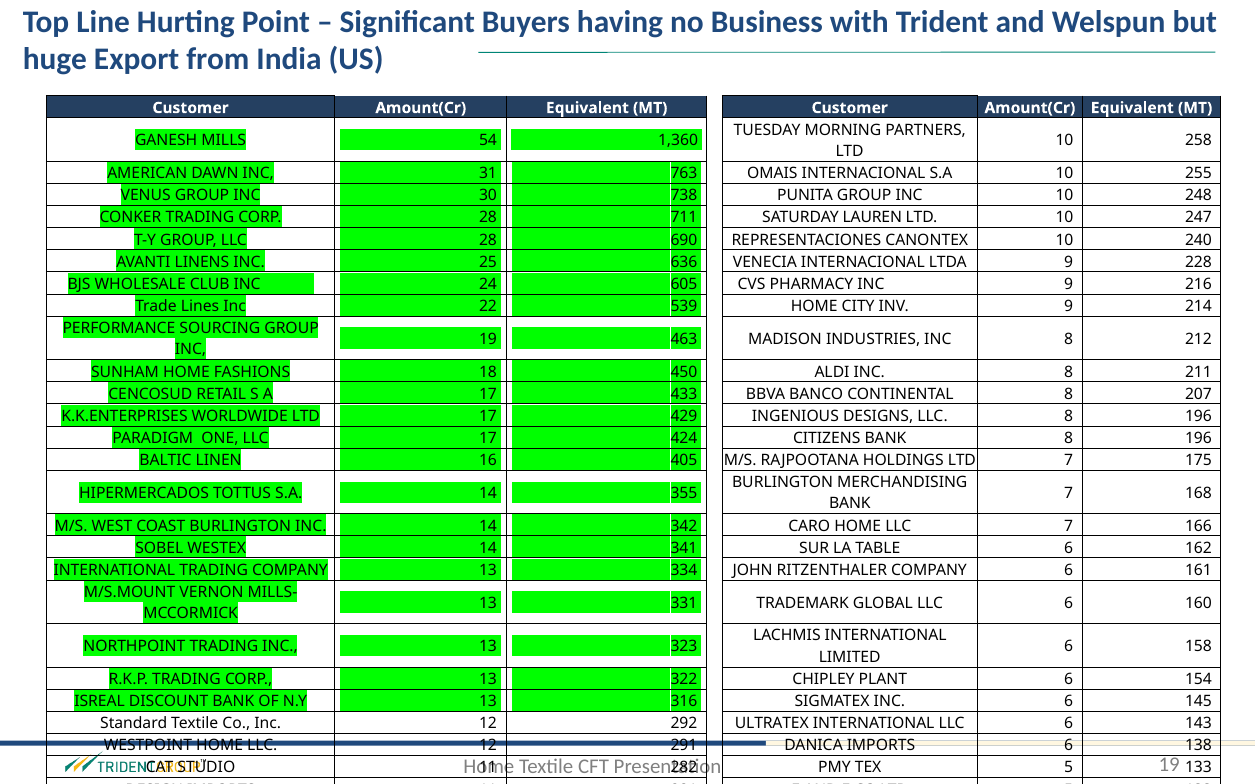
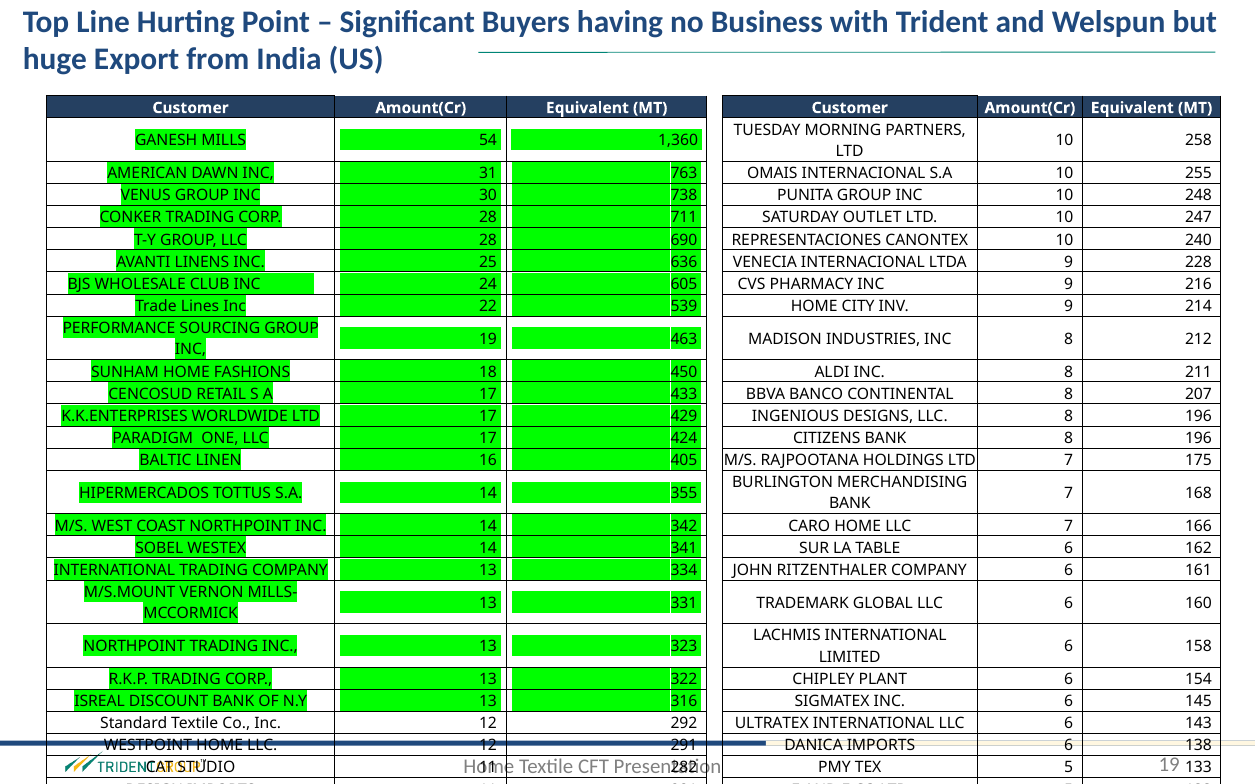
LAUREN: LAUREN -> OUTLET
COAST BURLINGTON: BURLINGTON -> NORTHPOINT
